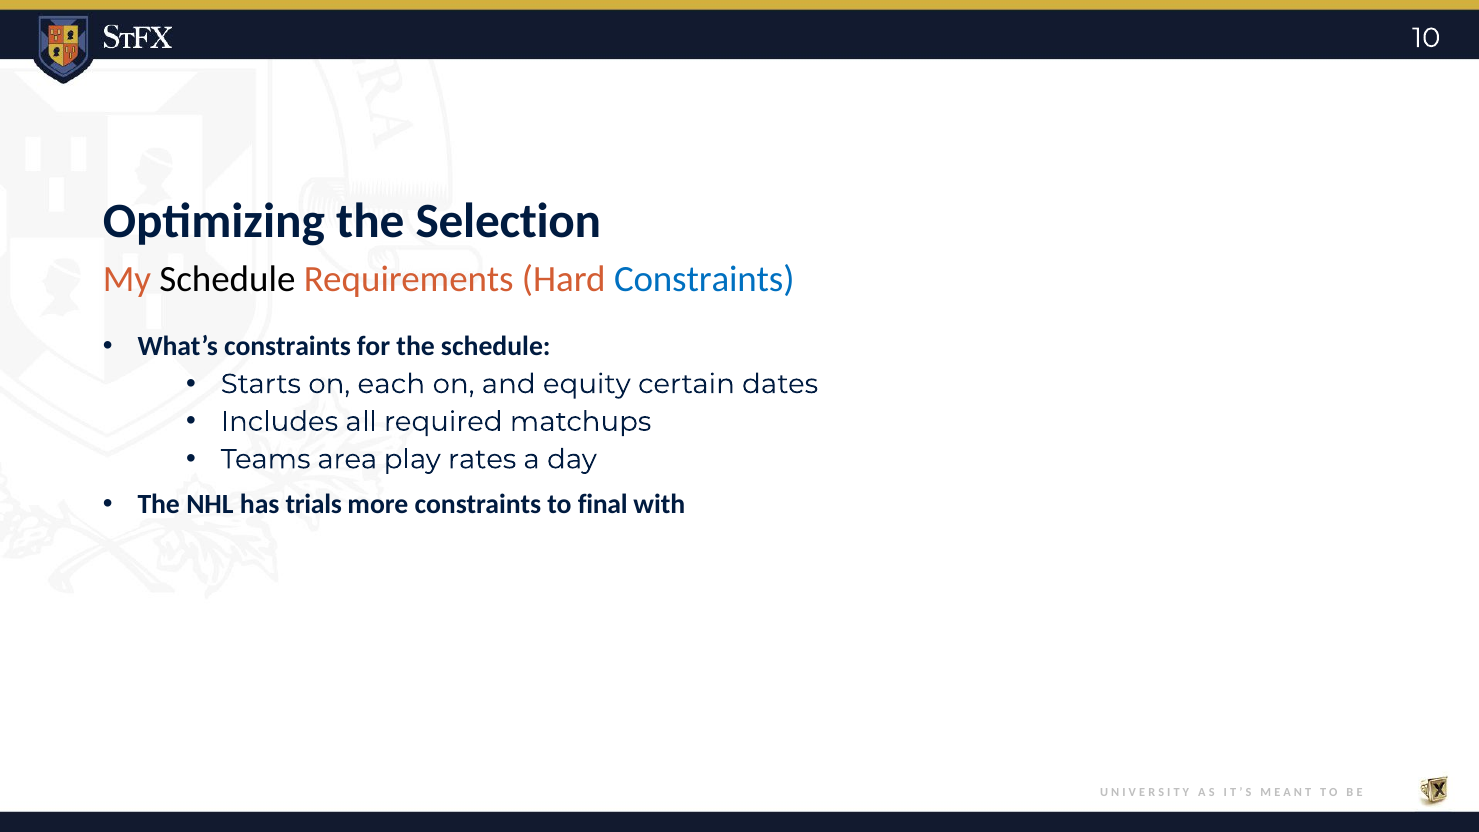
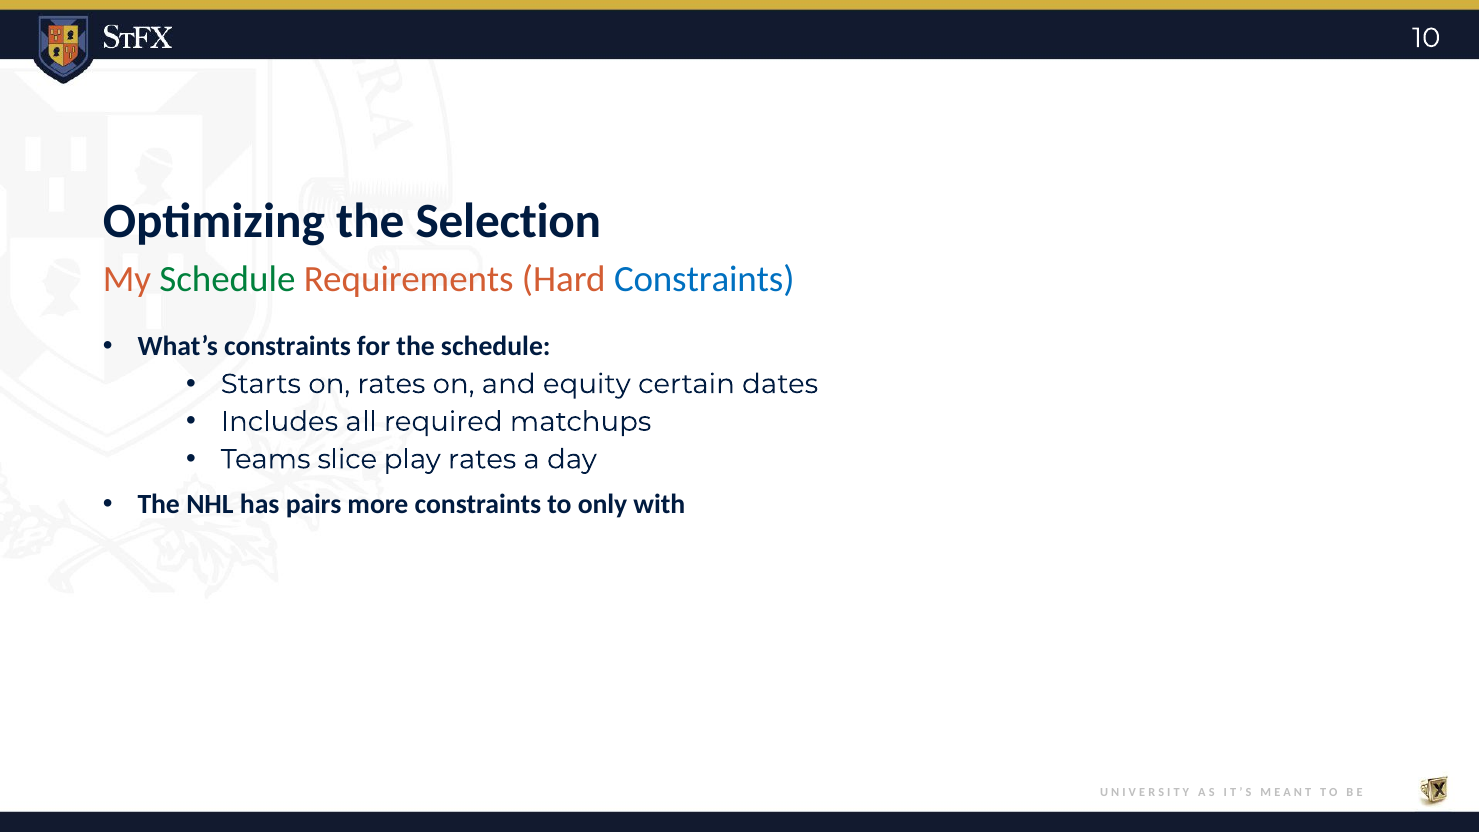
Schedule at (227, 279) colour: black -> green
on each: each -> rates
area: area -> slice
trials: trials -> pairs
final: final -> only
